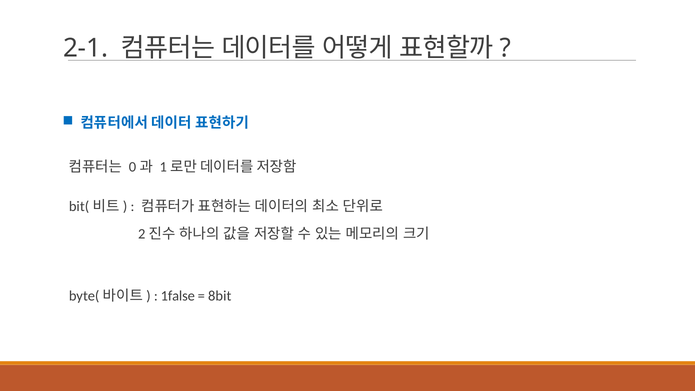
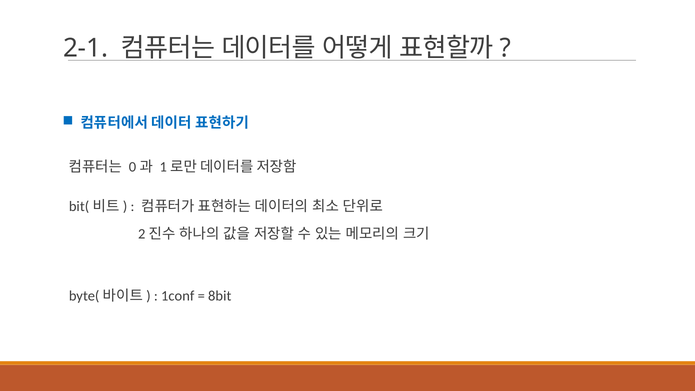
1false: 1false -> 1conf
